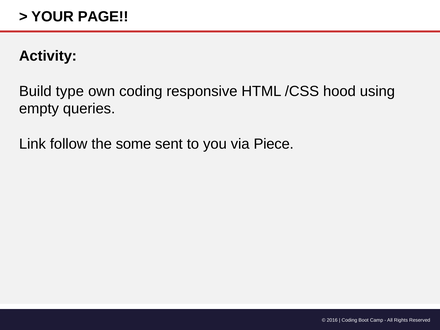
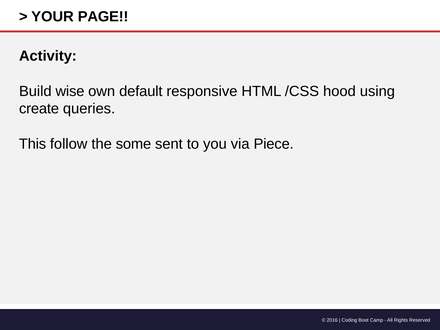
type: type -> wise
own coding: coding -> default
empty: empty -> create
Link: Link -> This
